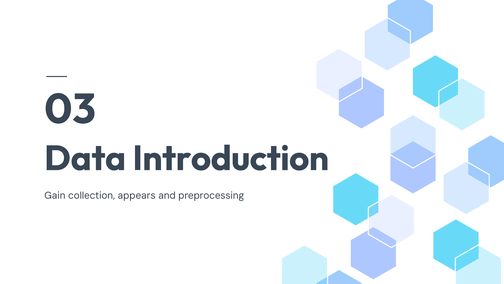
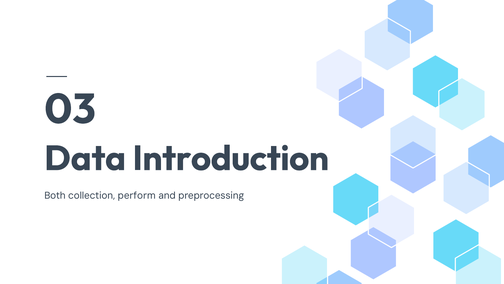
Gain: Gain -> Both
appears: appears -> perform
